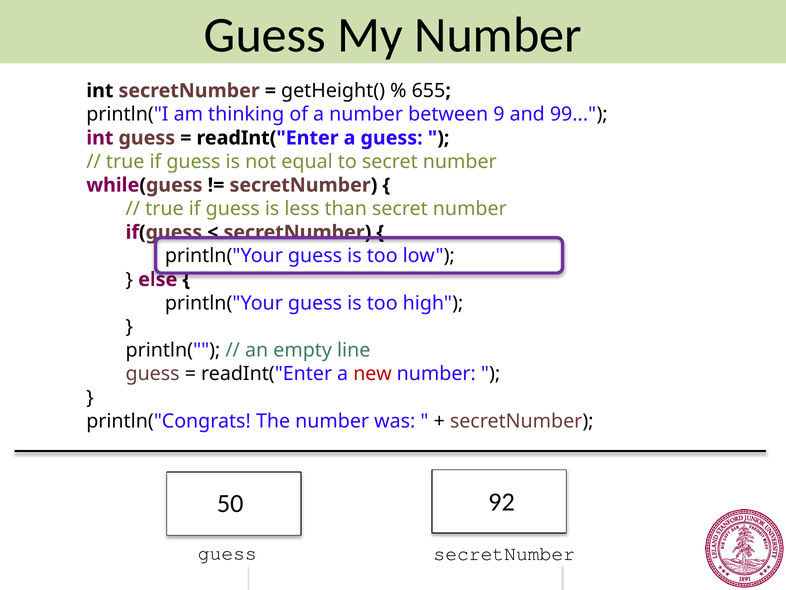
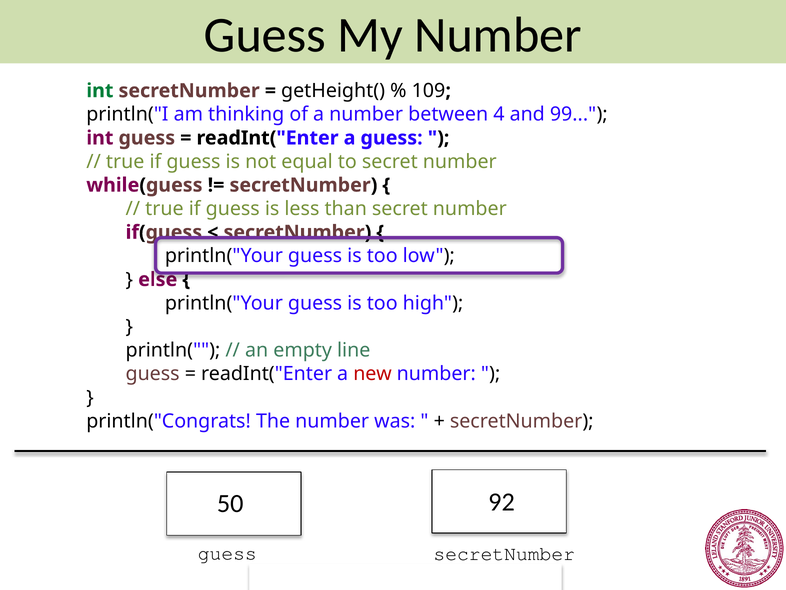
int at (100, 91) colour: black -> green
655: 655 -> 109
9: 9 -> 4
